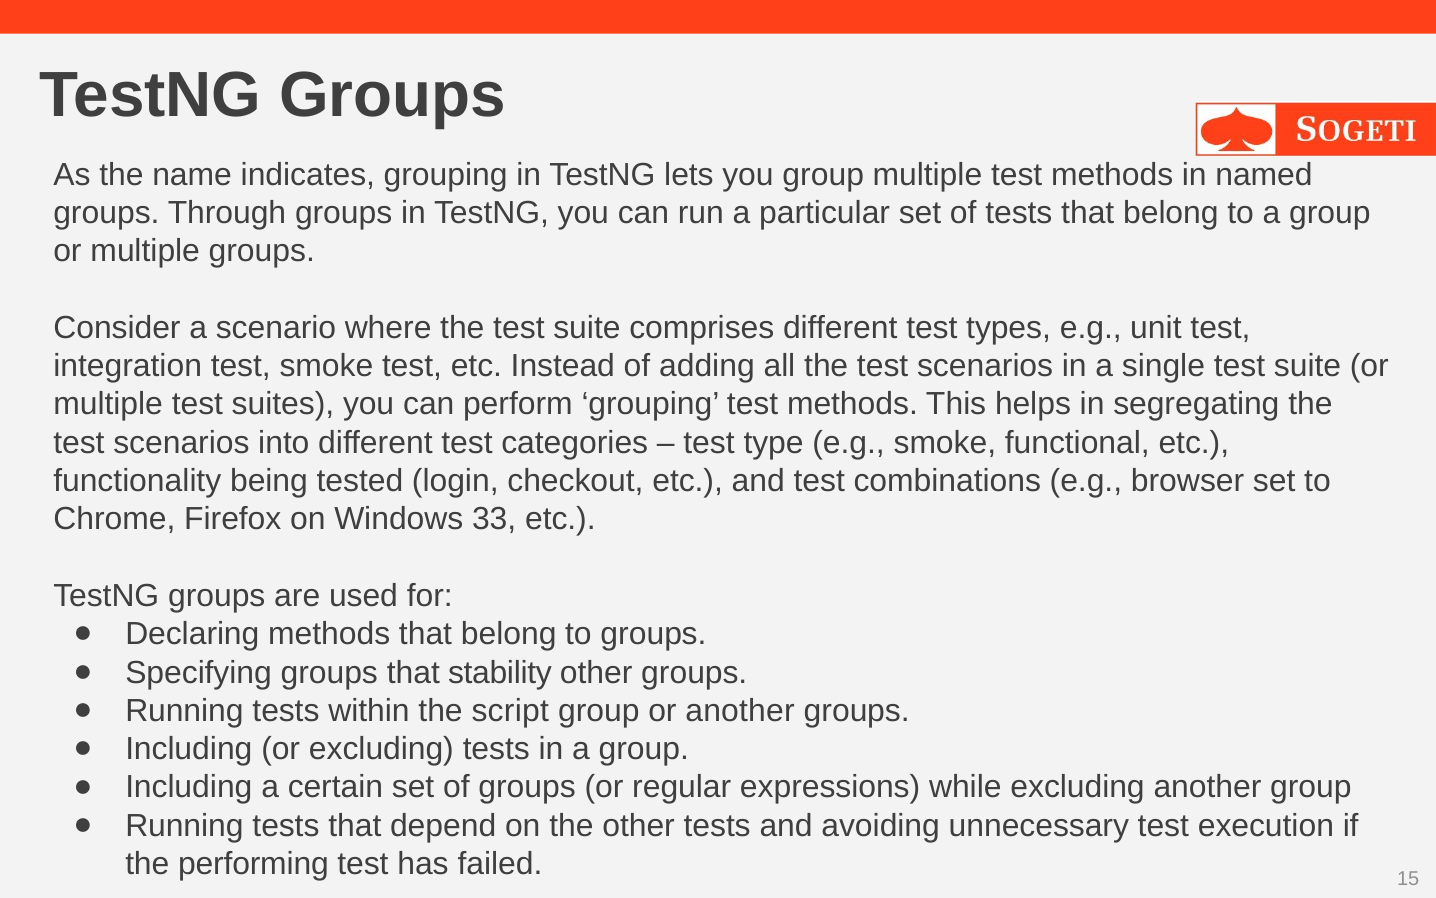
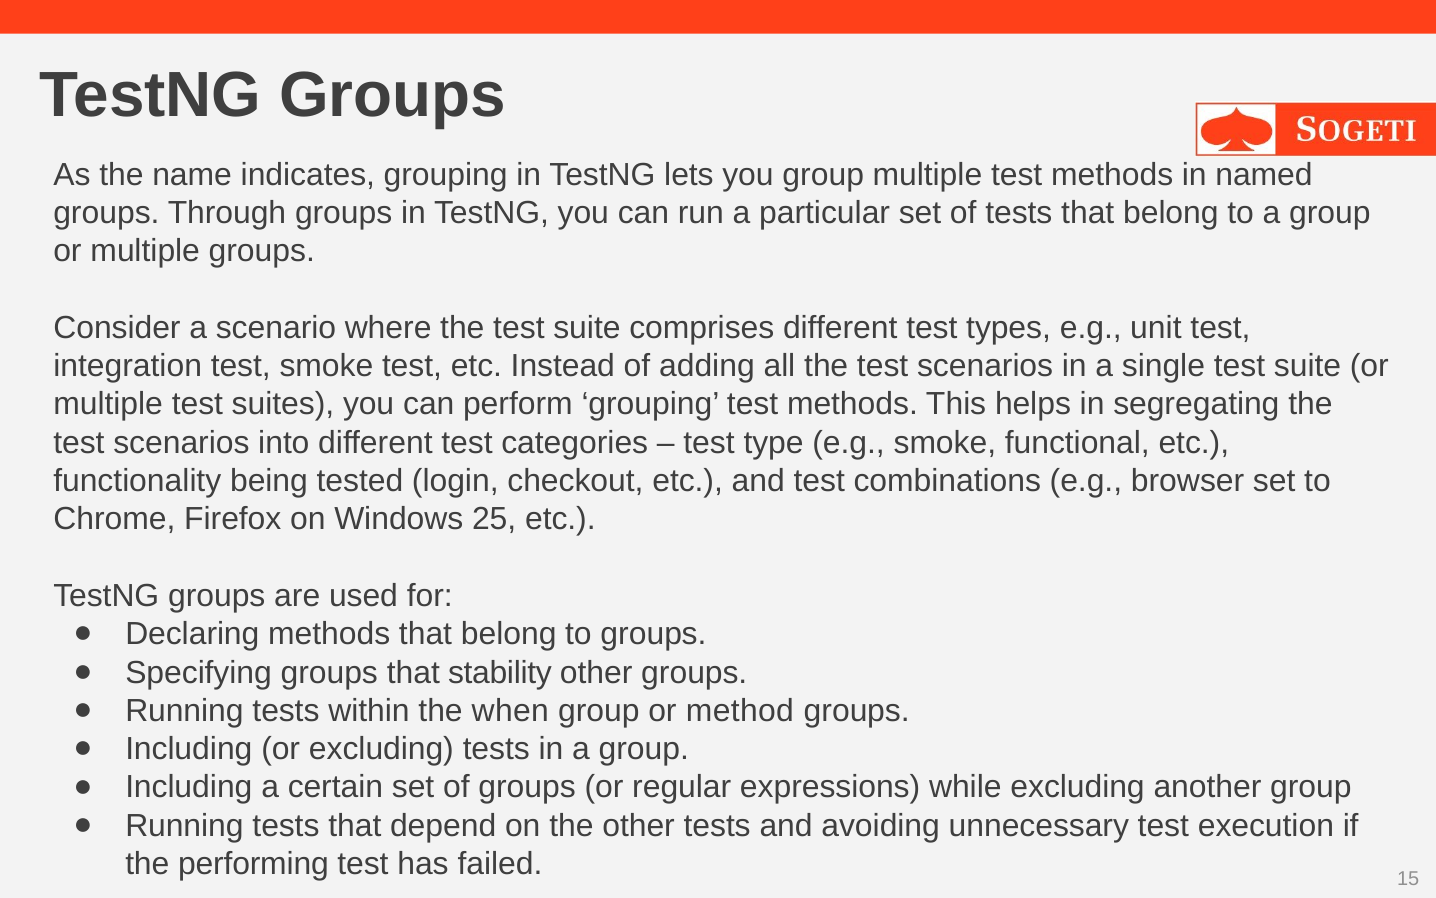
33: 33 -> 25
script: script -> when
or another: another -> method
